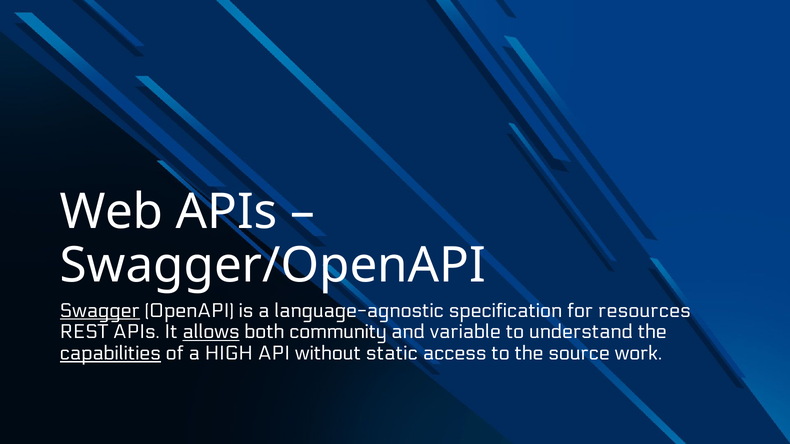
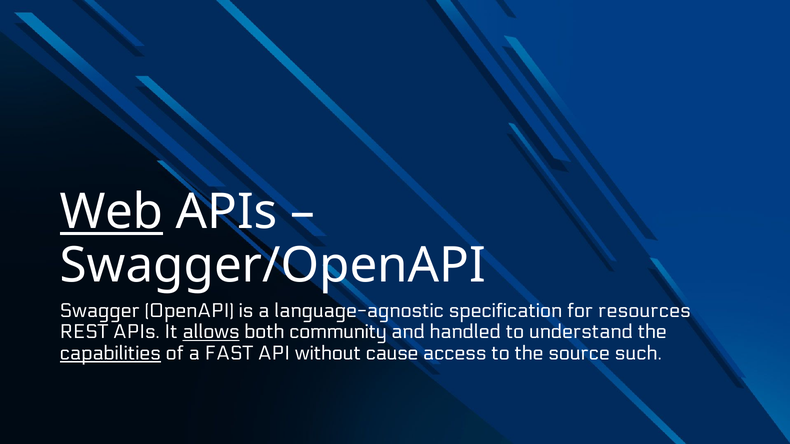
Web underline: none -> present
Swagger underline: present -> none
variable: variable -> handled
HIGH: HIGH -> FAST
static: static -> cause
work: work -> such
